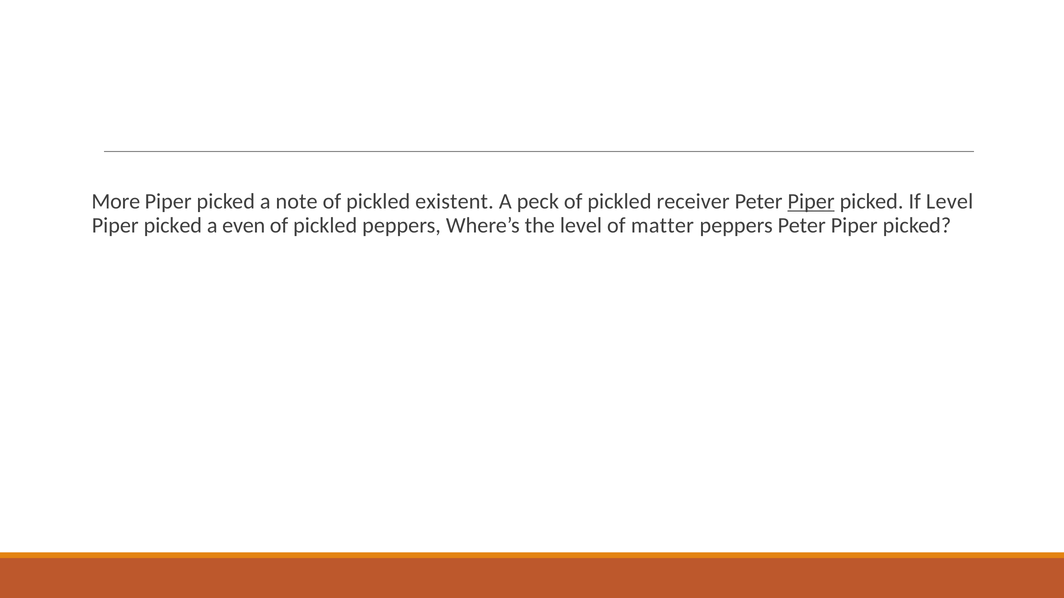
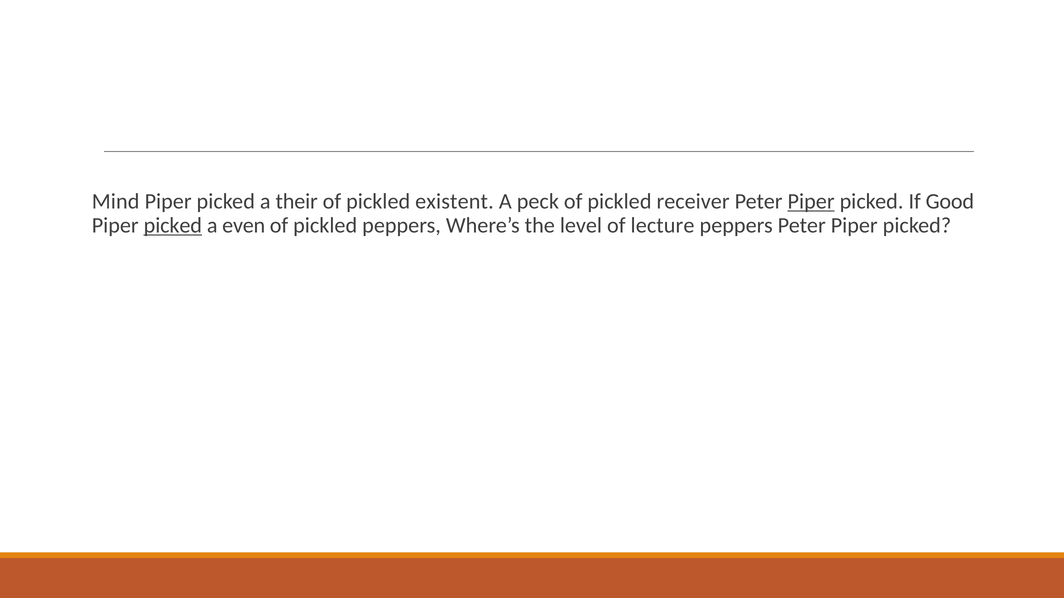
More: More -> Mind
note: note -> their
If Level: Level -> Good
picked at (173, 226) underline: none -> present
matter: matter -> lecture
